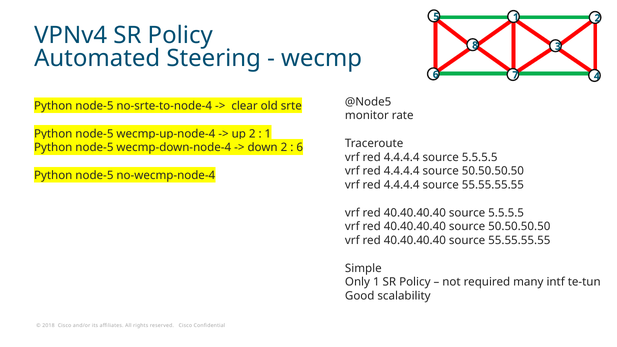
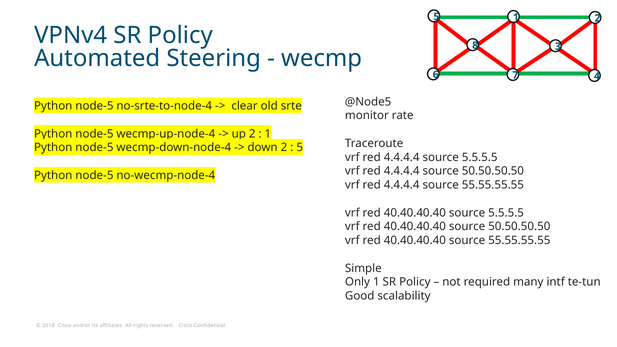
6 at (300, 148): 6 -> 5
